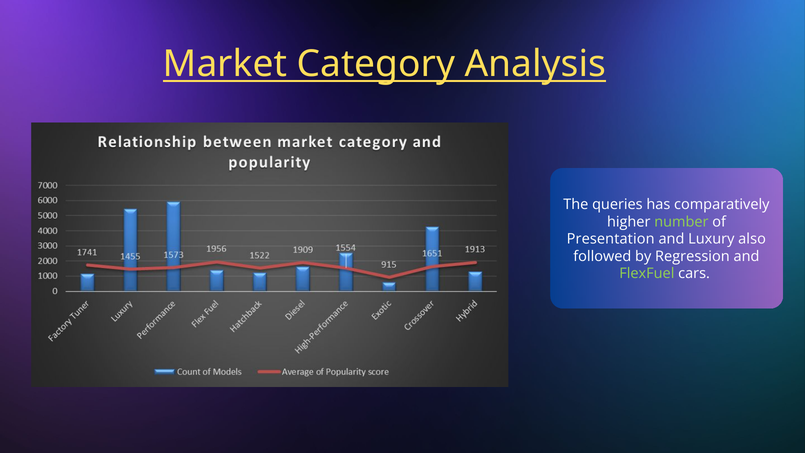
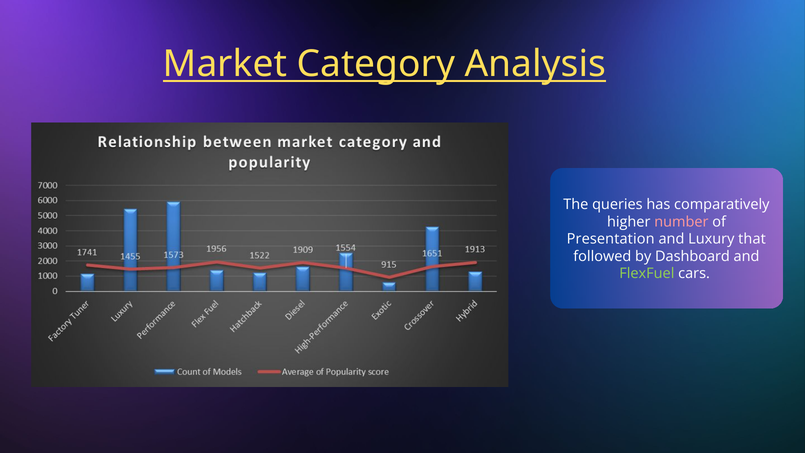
number colour: light green -> pink
also: also -> that
Regression: Regression -> Dashboard
